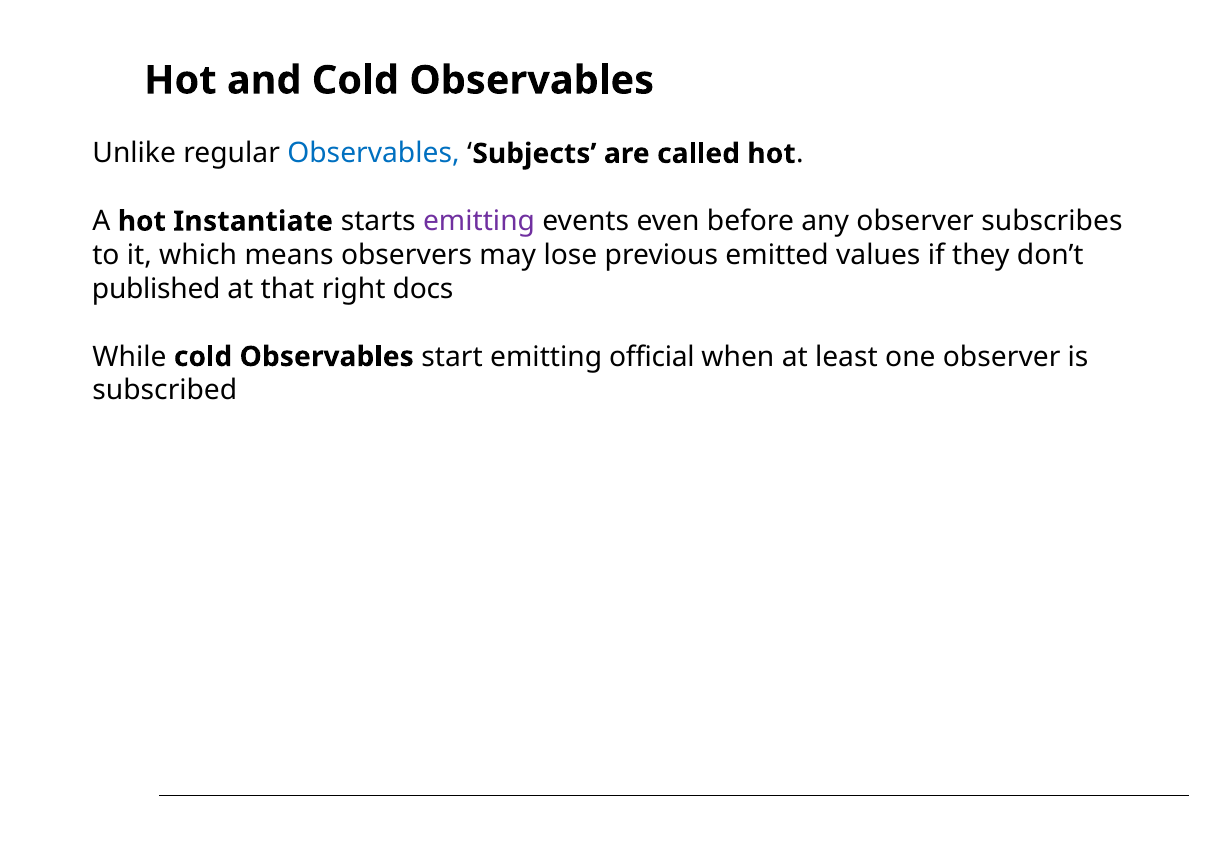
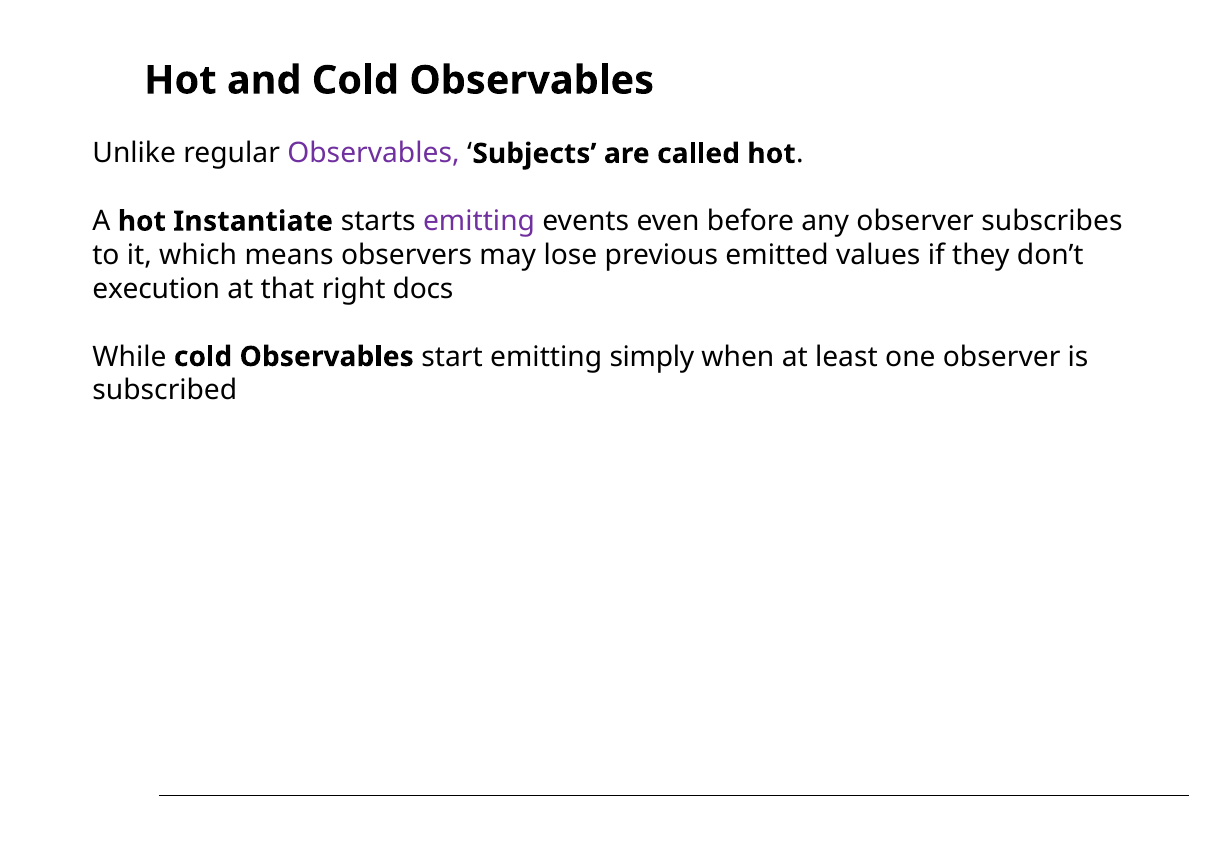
Observables at (373, 154) colour: blue -> purple
published: published -> execution
official: official -> simply
